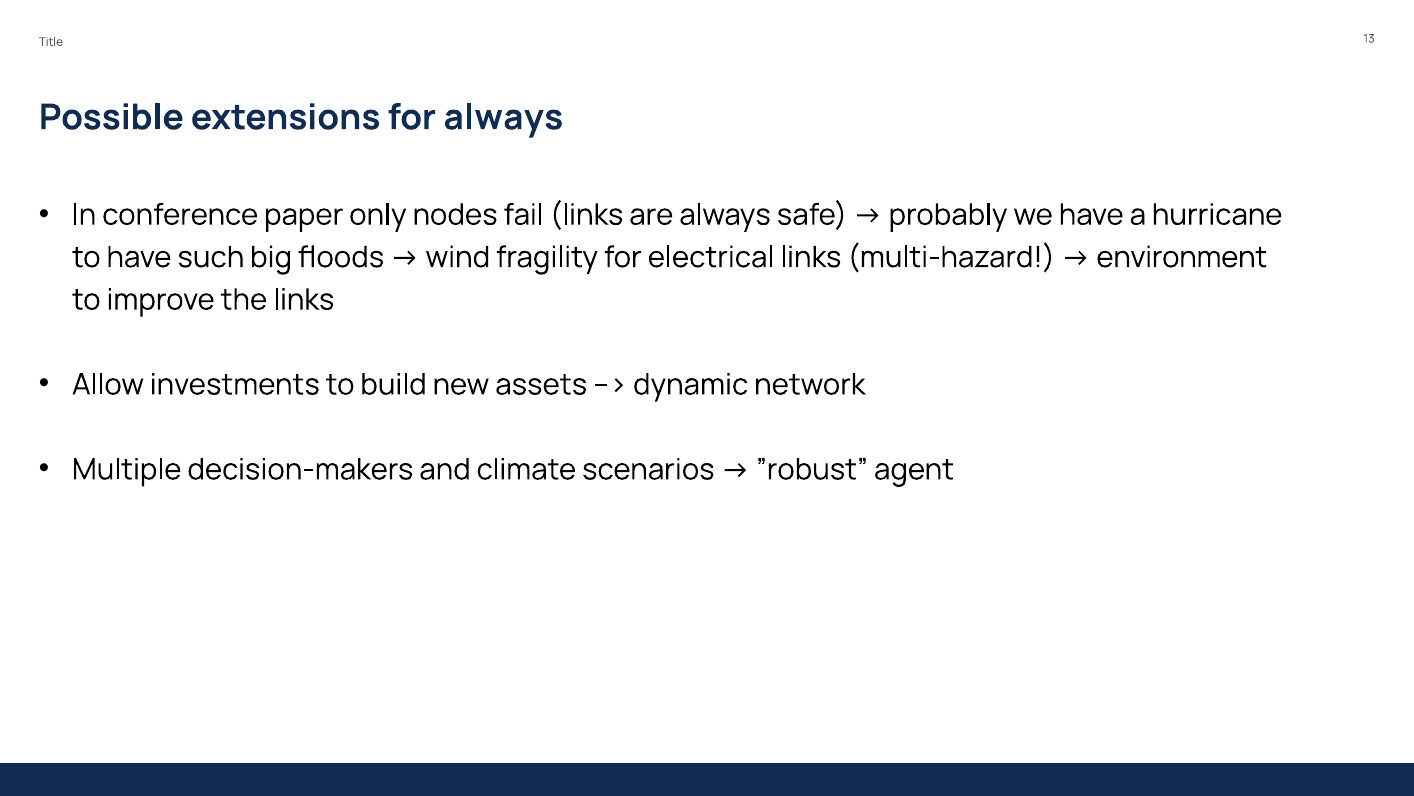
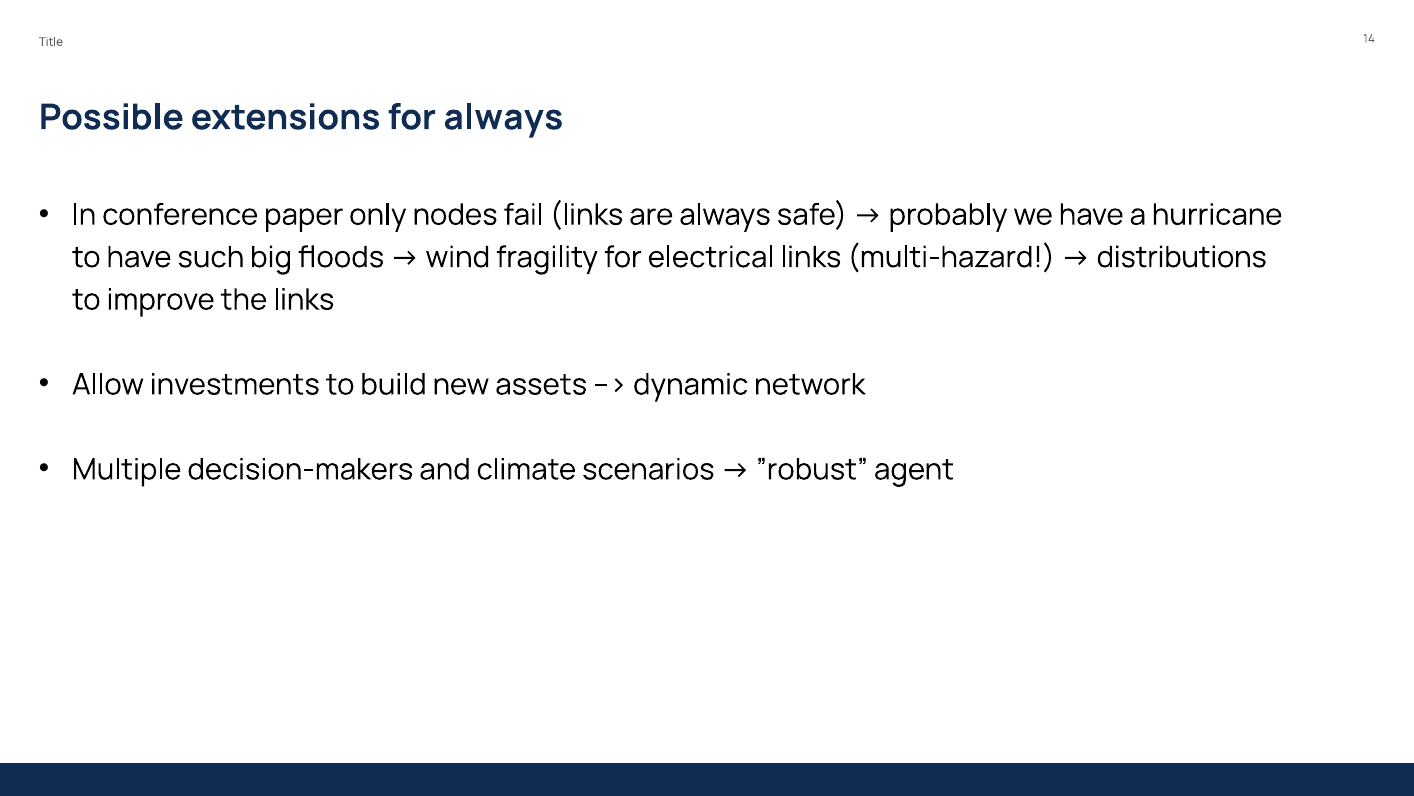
13: 13 -> 14
environment: environment -> distributions
